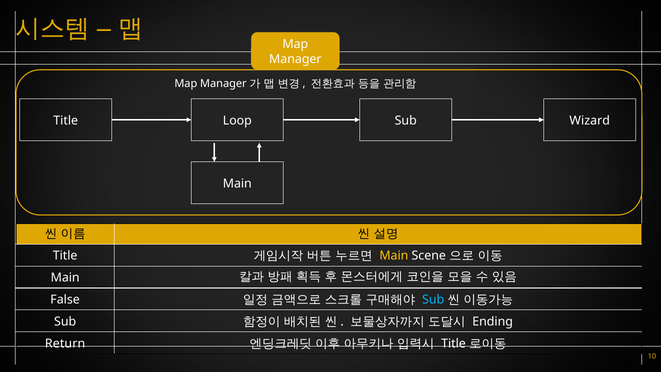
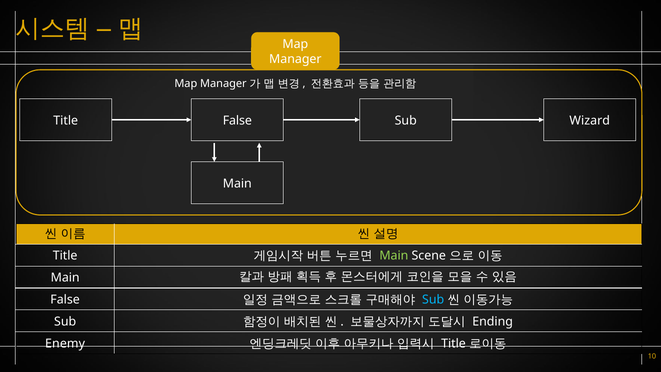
Title Loop: Loop -> False
Main at (394, 256) colour: yellow -> light green
Return: Return -> Enemy
